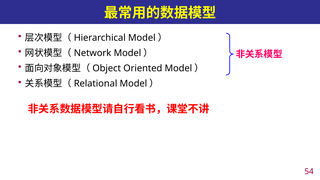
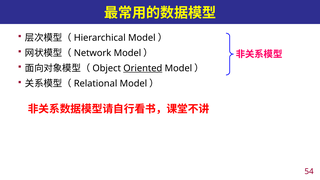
Oriented underline: none -> present
